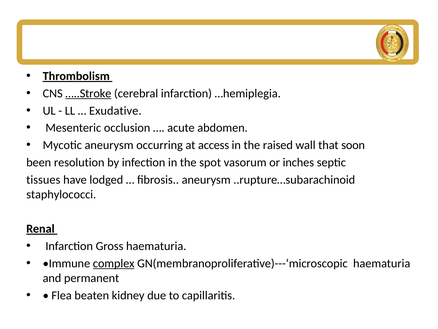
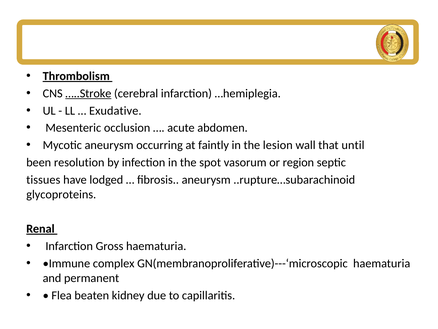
access: access -> faintly
raised: raised -> lesion
soon: soon -> until
inches: inches -> region
staphylococci: staphylococci -> glycoproteins
complex underline: present -> none
